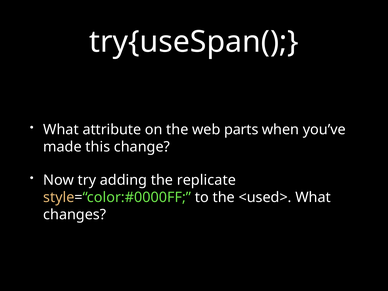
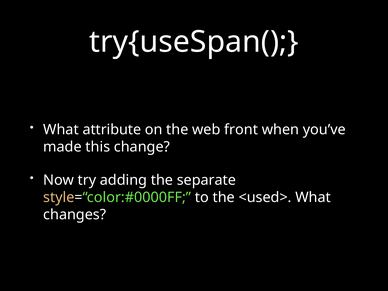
parts: parts -> front
replicate: replicate -> separate
